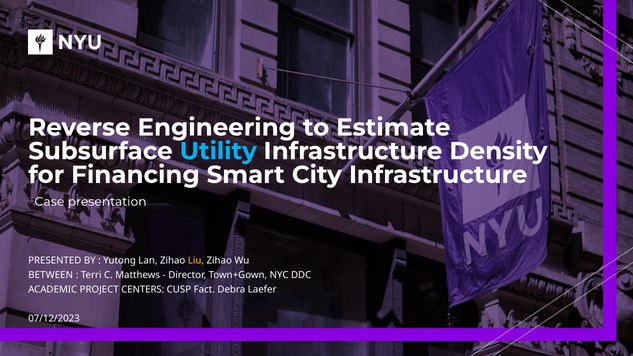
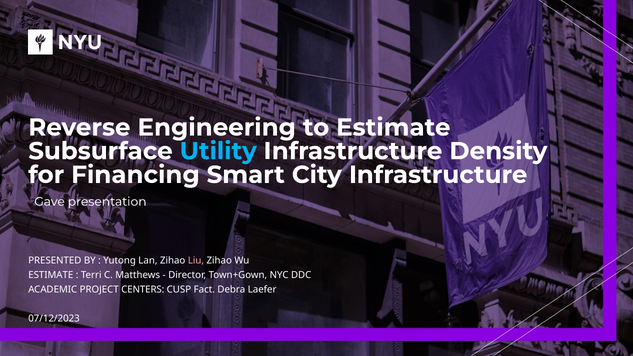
Case: Case -> Gave
Liu colour: yellow -> pink
BETWEEN at (51, 275): BETWEEN -> ESTIMATE
